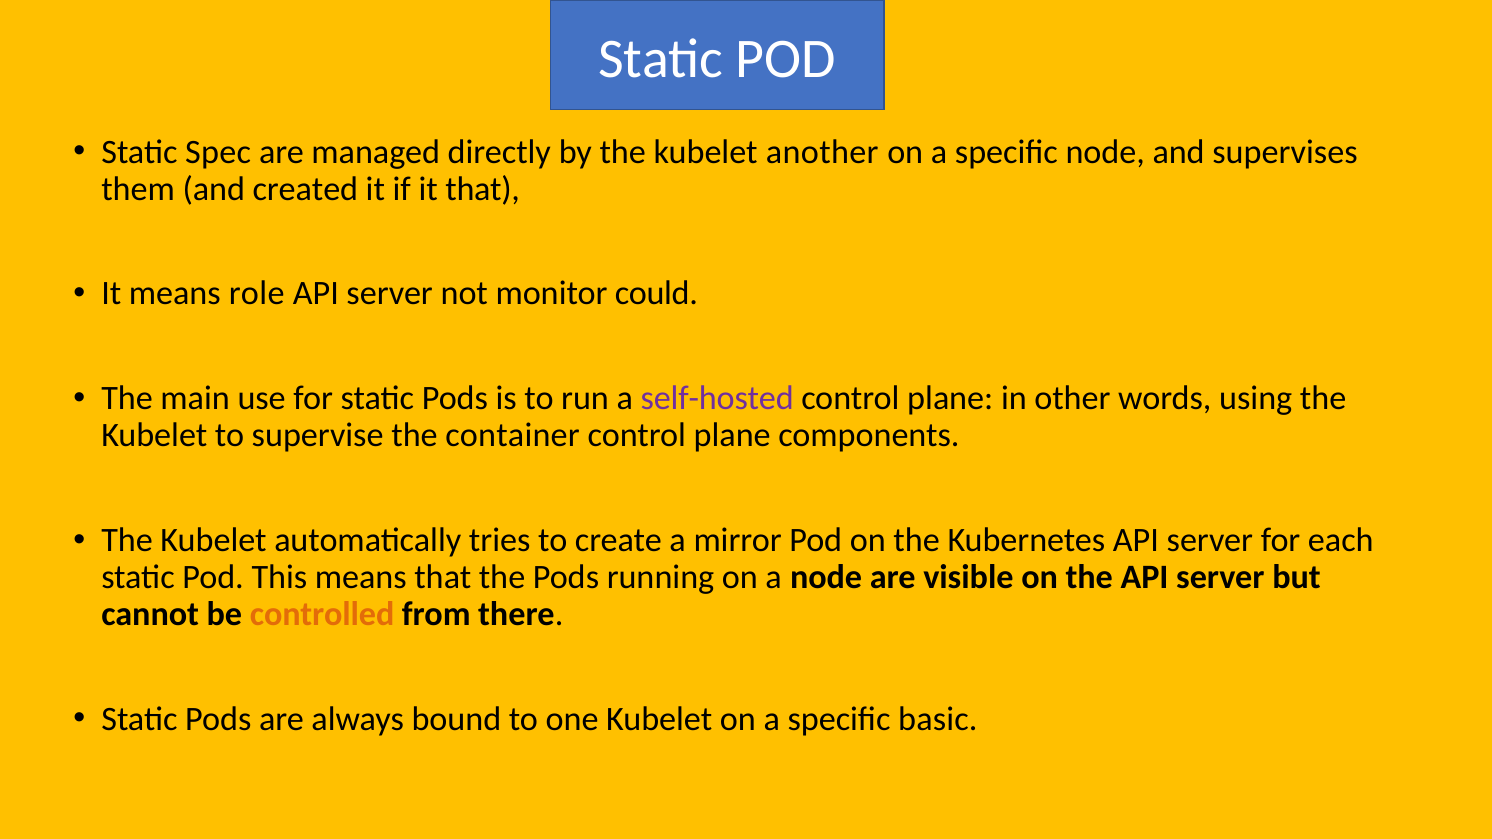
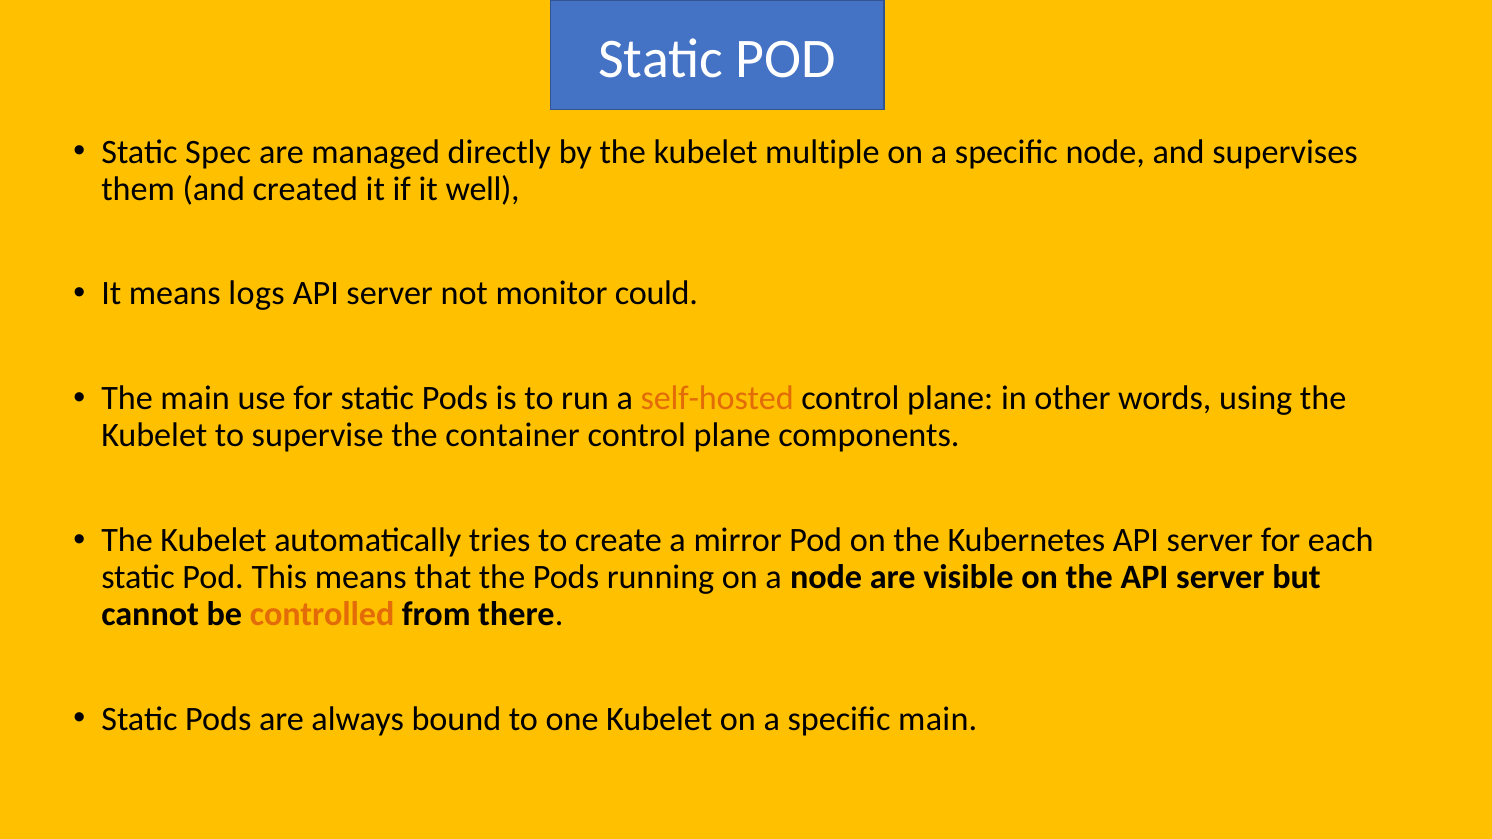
another: another -> multiple
it that: that -> well
role: role -> logs
self-hosted colour: purple -> orange
specific basic: basic -> main
